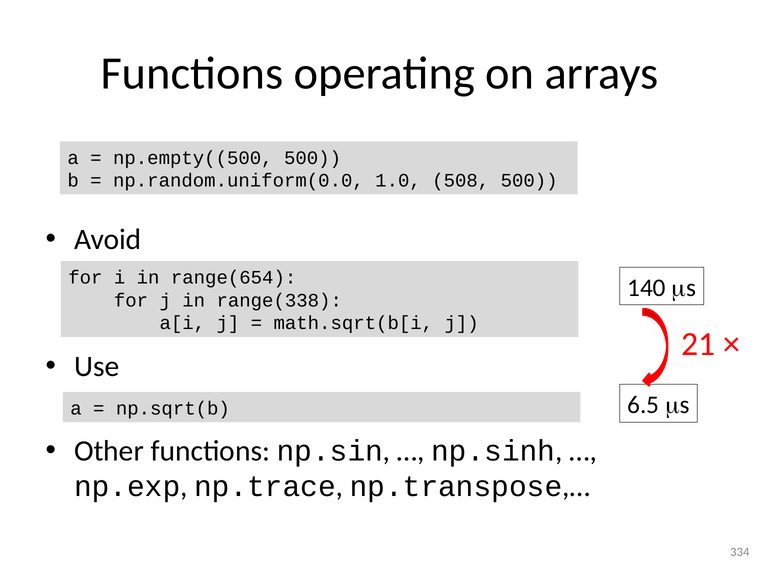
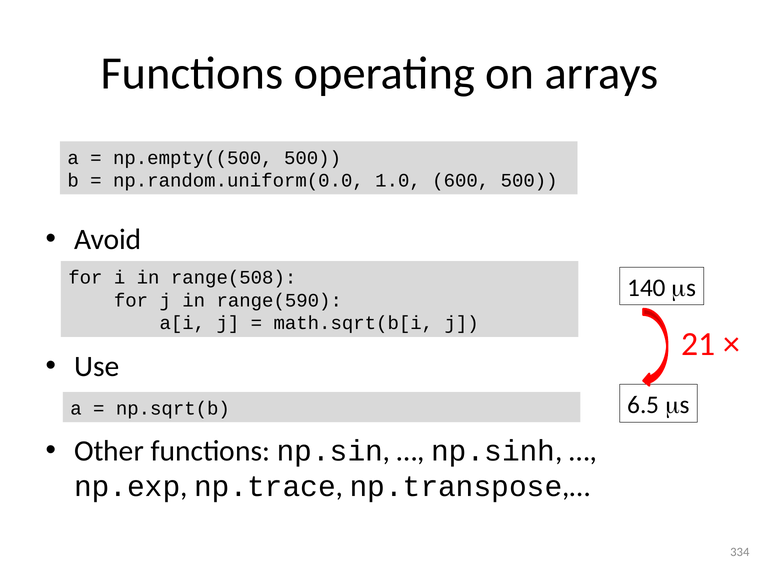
508: 508 -> 600
range(654: range(654 -> range(508
range(338: range(338 -> range(590
